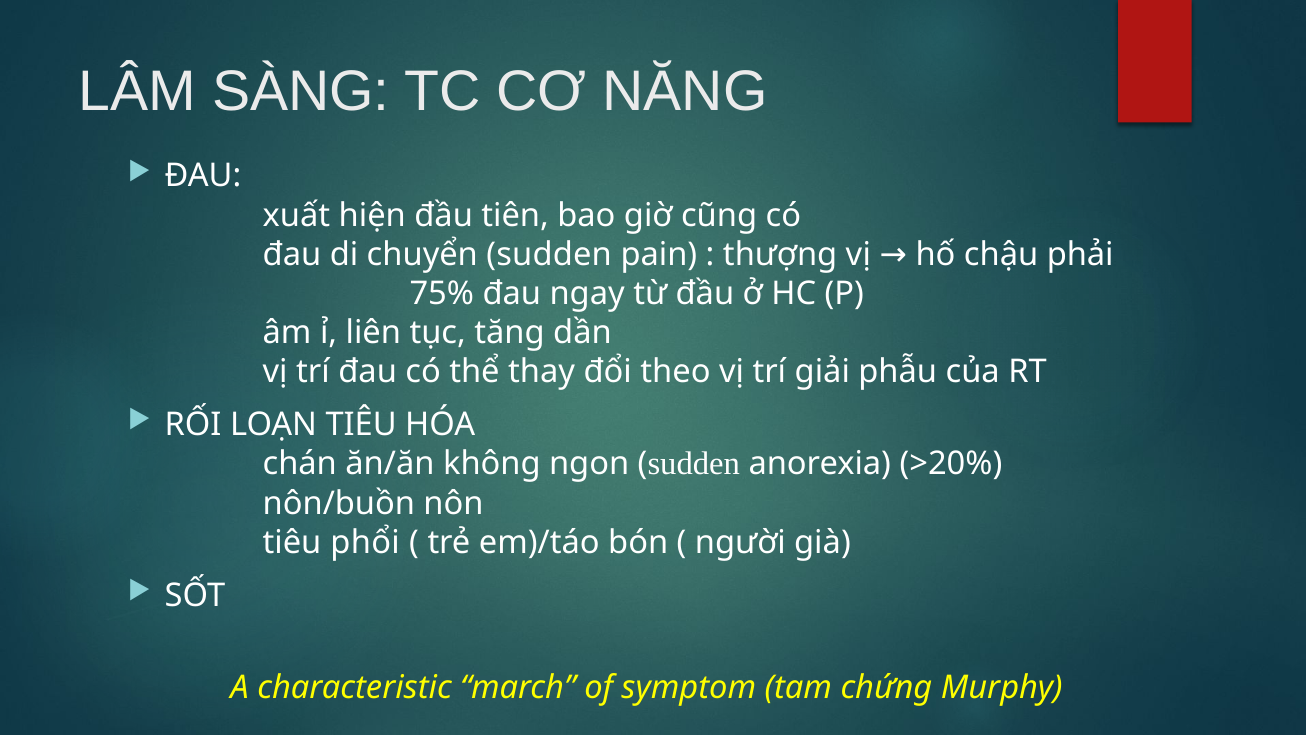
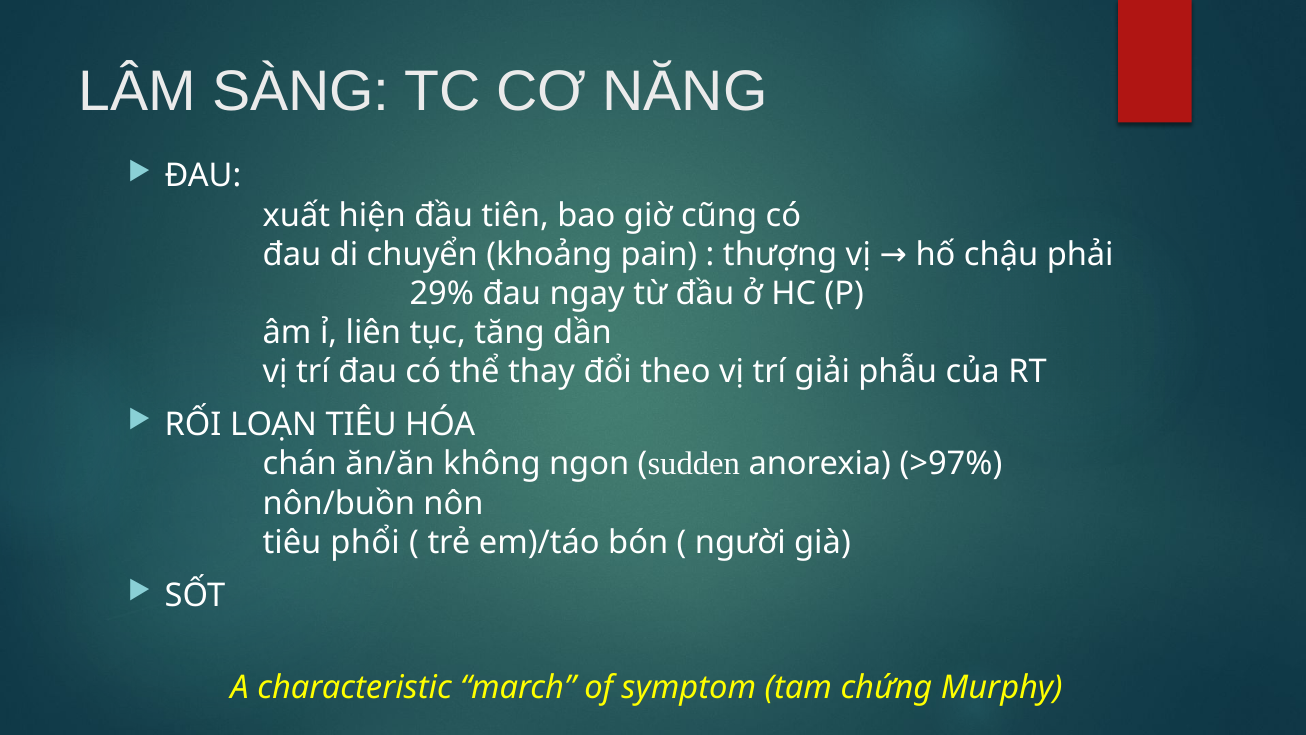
chuyển sudden: sudden -> khoảng
75%: 75% -> 29%
>20%: >20% -> >97%
